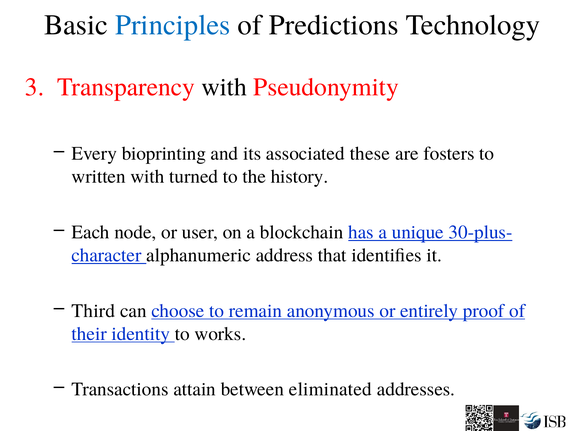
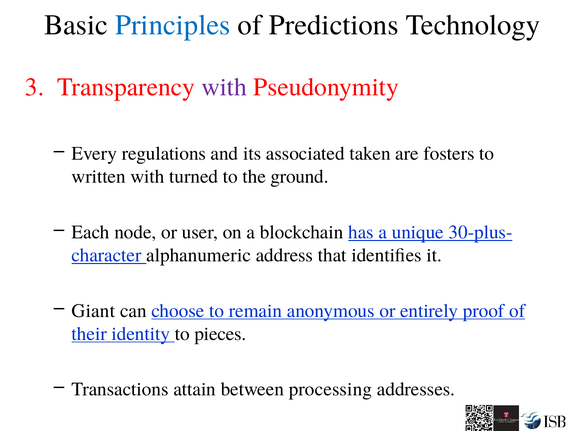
with at (224, 87) colour: black -> purple
bioprinting: bioprinting -> regulations
these: these -> taken
history: history -> ground
Third: Third -> Giant
works: works -> pieces
eliminated: eliminated -> processing
